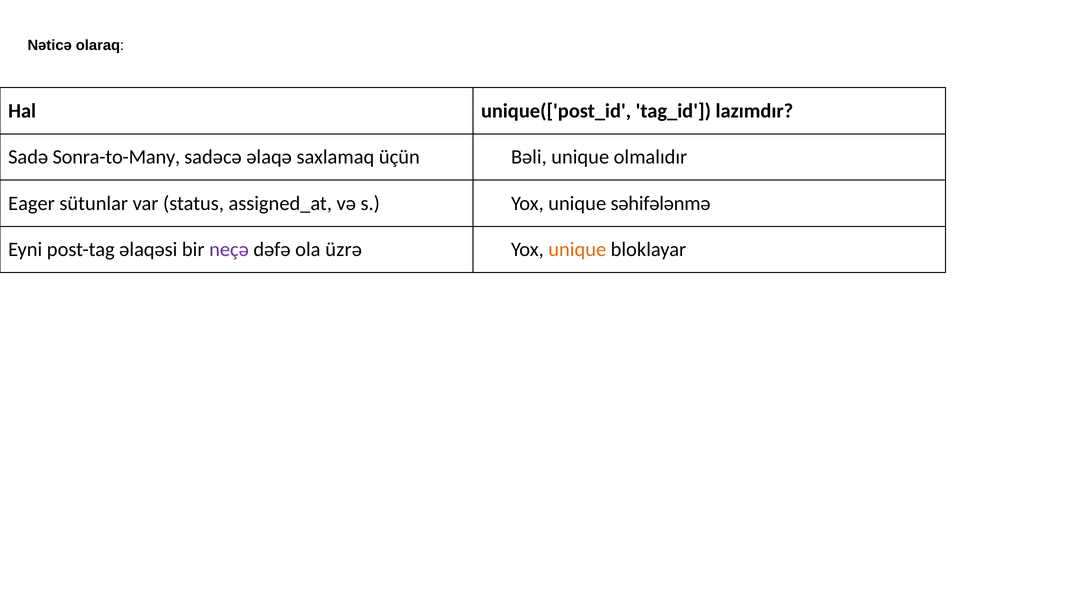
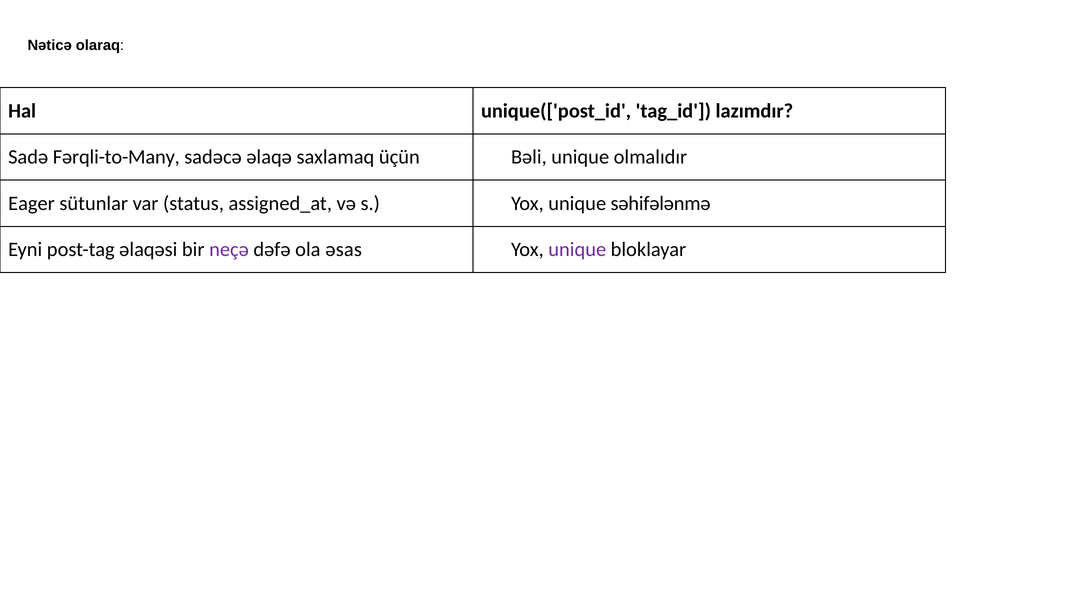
Sonra-to-Many: Sonra-to-Many -> Fərqli-to-Many
üzrə: üzrə -> əsas
unique at (577, 250) colour: orange -> purple
